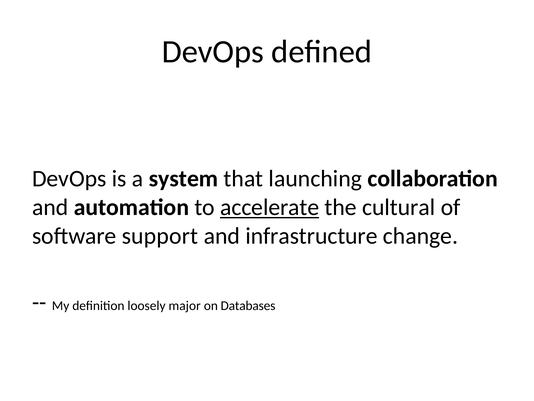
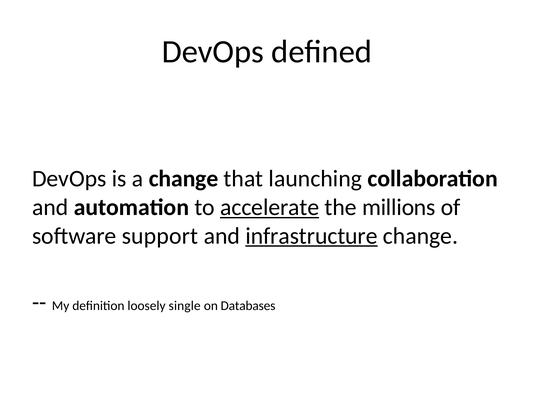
a system: system -> change
cultural: cultural -> millions
infrastructure underline: none -> present
major: major -> single
